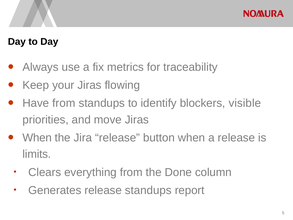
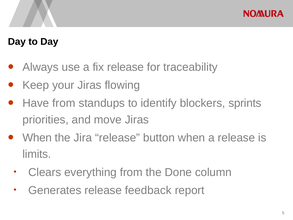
fix metrics: metrics -> release
visible: visible -> sprints
release standups: standups -> feedback
